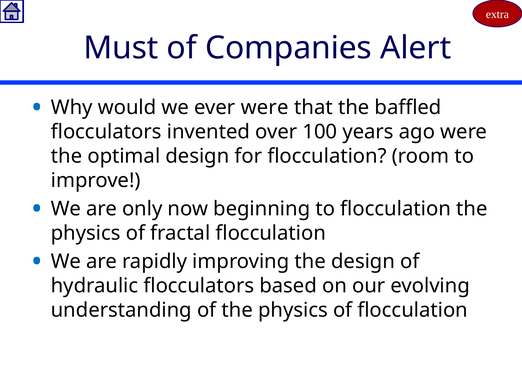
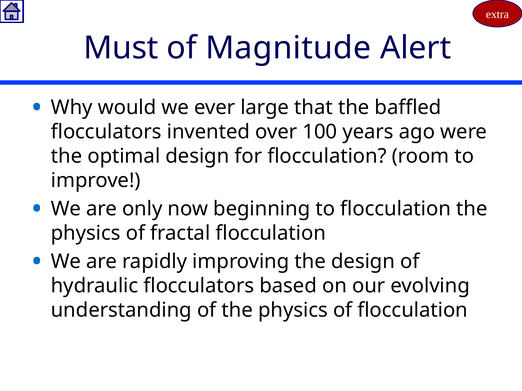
Companies: Companies -> Magnitude
ever were: were -> large
